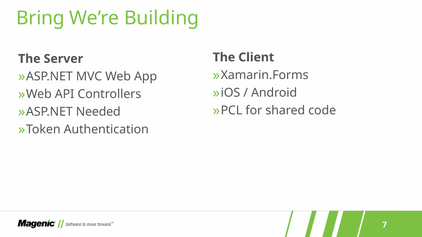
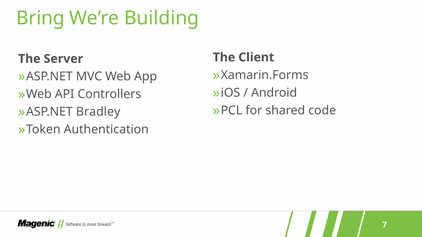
Needed: Needed -> Bradley
